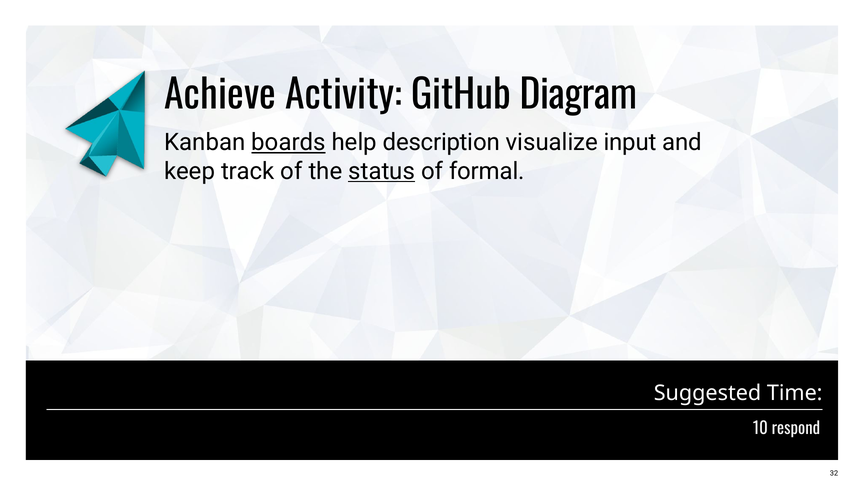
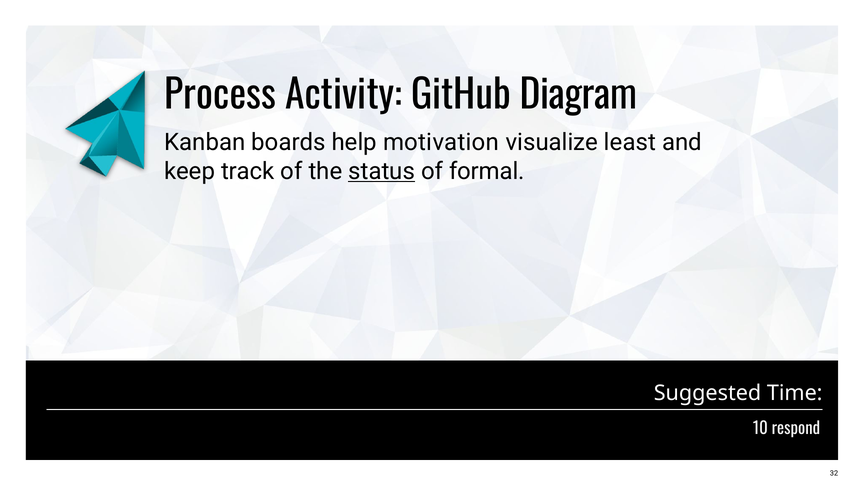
Achieve: Achieve -> Process
boards underline: present -> none
description: description -> motivation
input: input -> least
